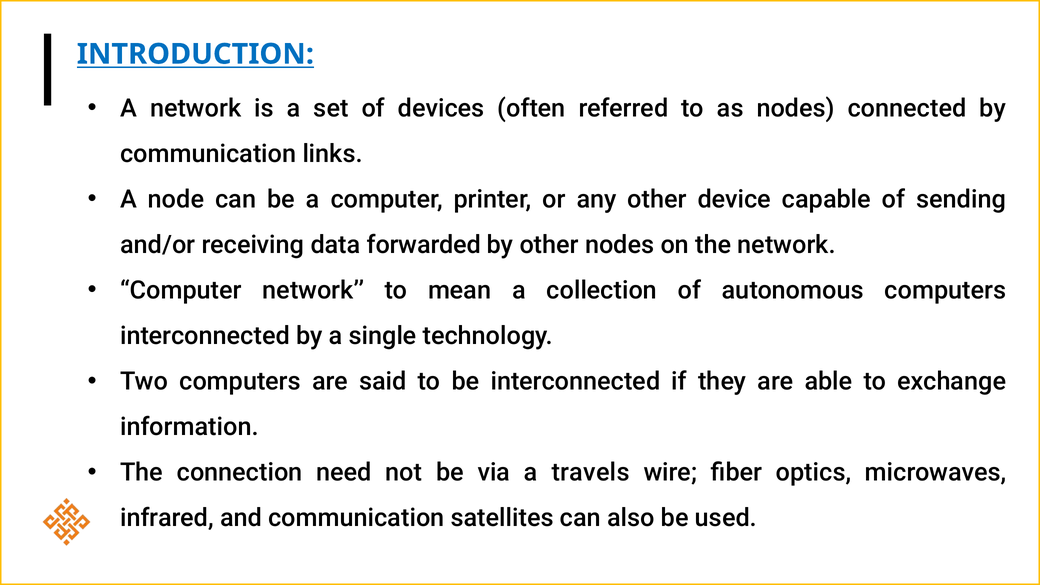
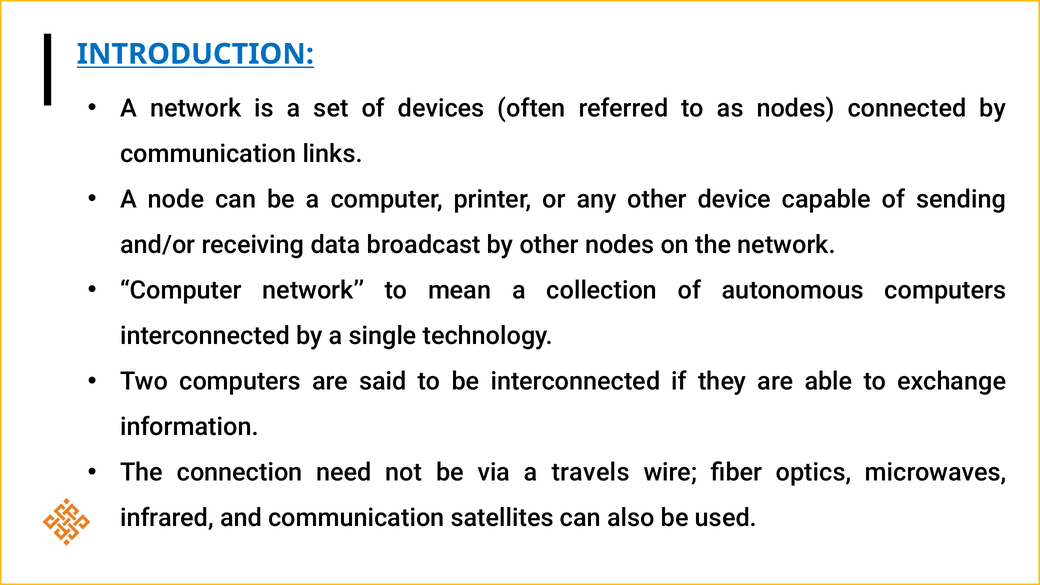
forwarded: forwarded -> broadcast
